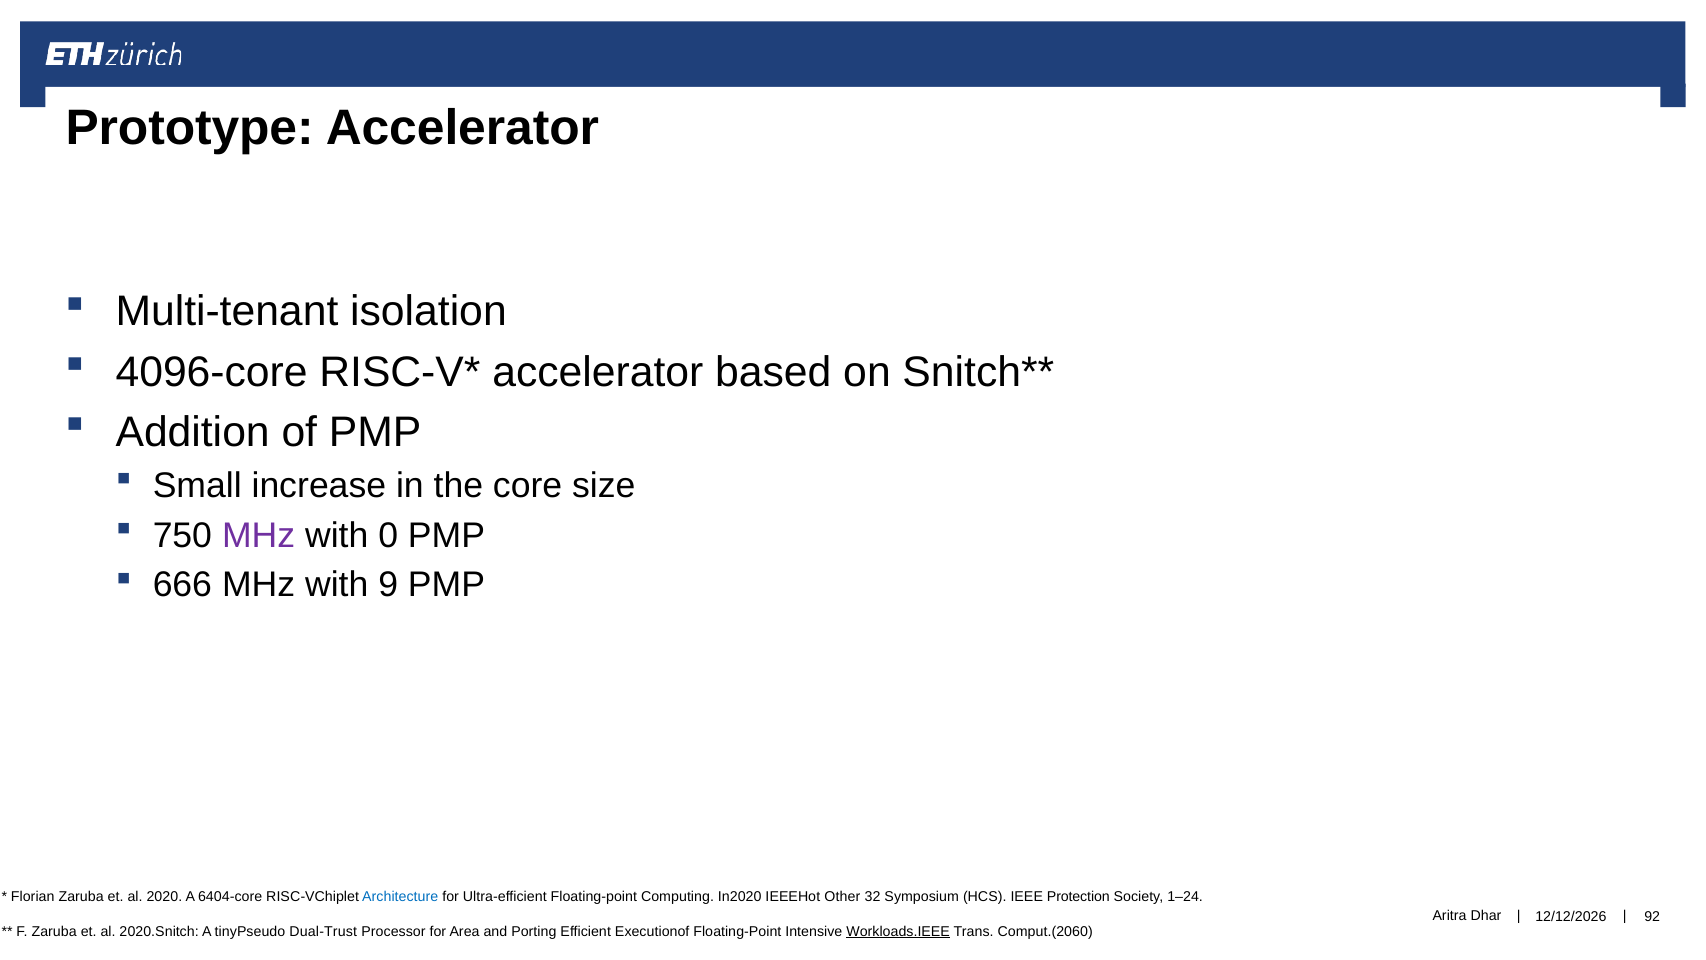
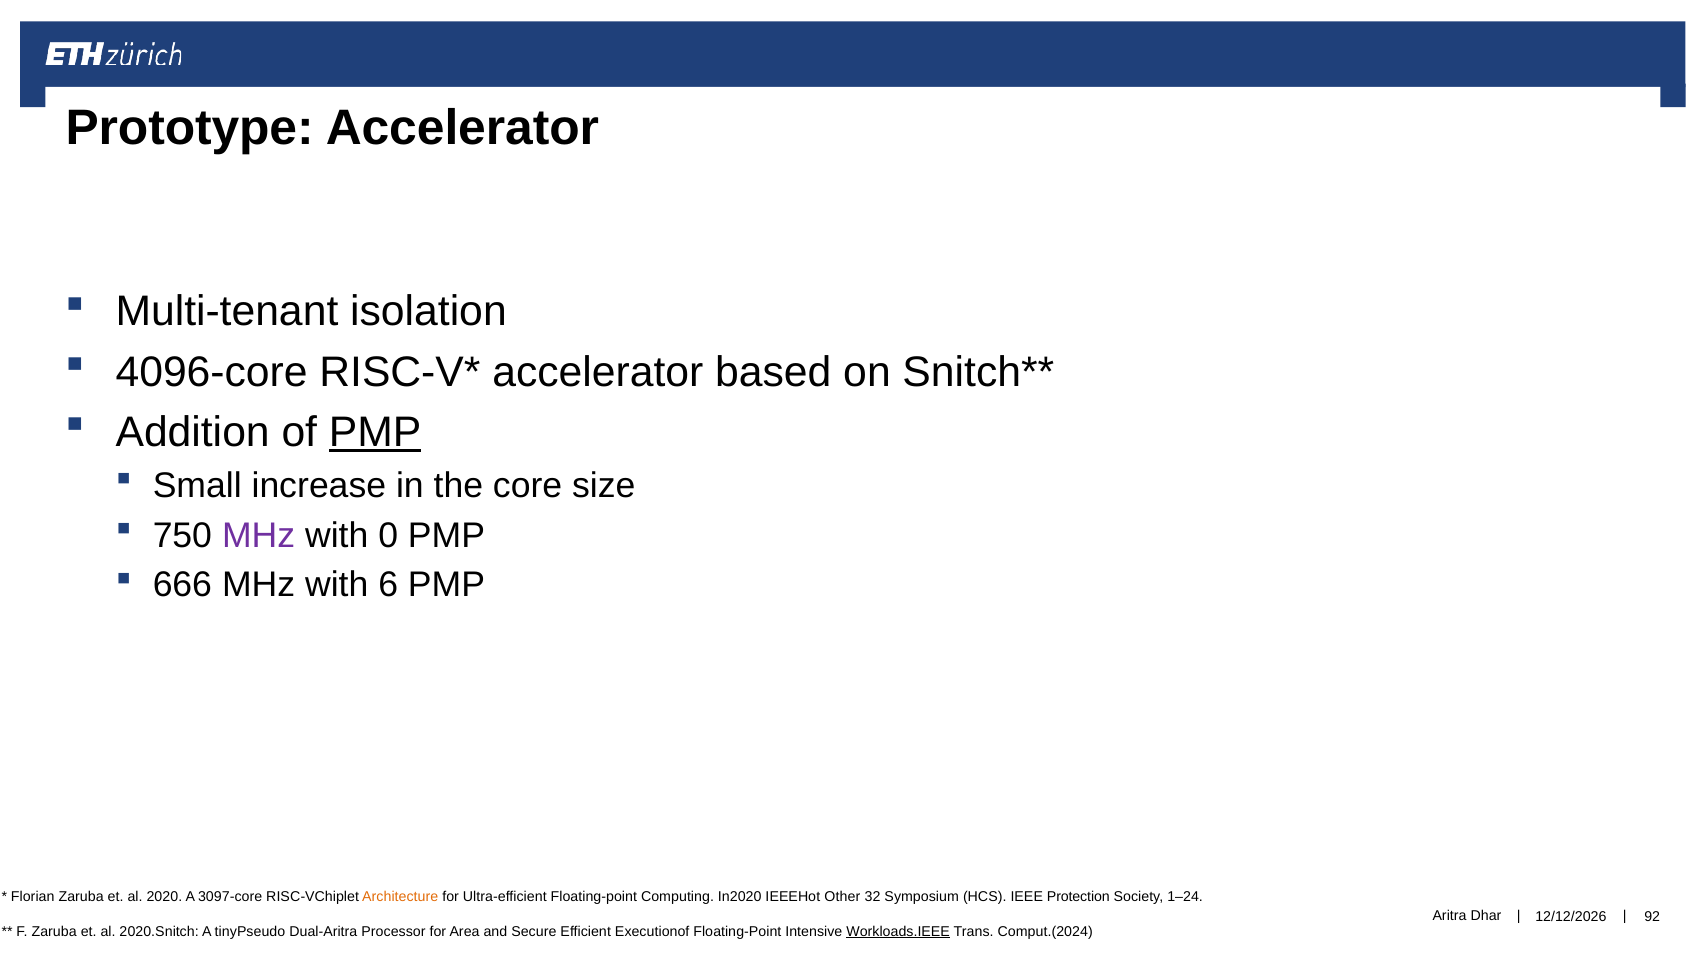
PMP at (375, 432) underline: none -> present
9: 9 -> 6
6404-core: 6404-core -> 3097-core
Architecture colour: blue -> orange
Dual-Trust: Dual-Trust -> Dual-Aritra
Porting: Porting -> Secure
Comput.(2060: Comput.(2060 -> Comput.(2024
